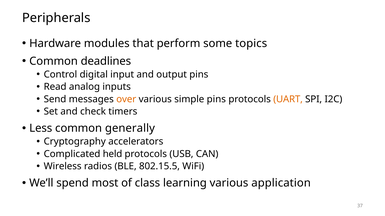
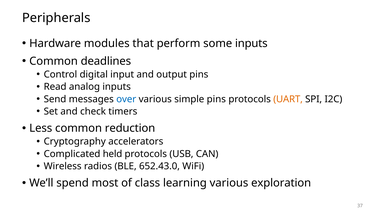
some topics: topics -> inputs
over colour: orange -> blue
generally: generally -> reduction
802.15.5: 802.15.5 -> 652.43.0
application: application -> exploration
